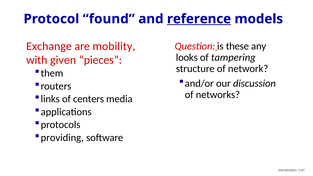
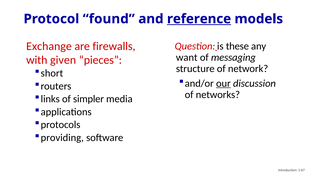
mobility: mobility -> firewalls
looks: looks -> want
tampering: tampering -> messaging
them: them -> short
our underline: none -> present
centers: centers -> simpler
